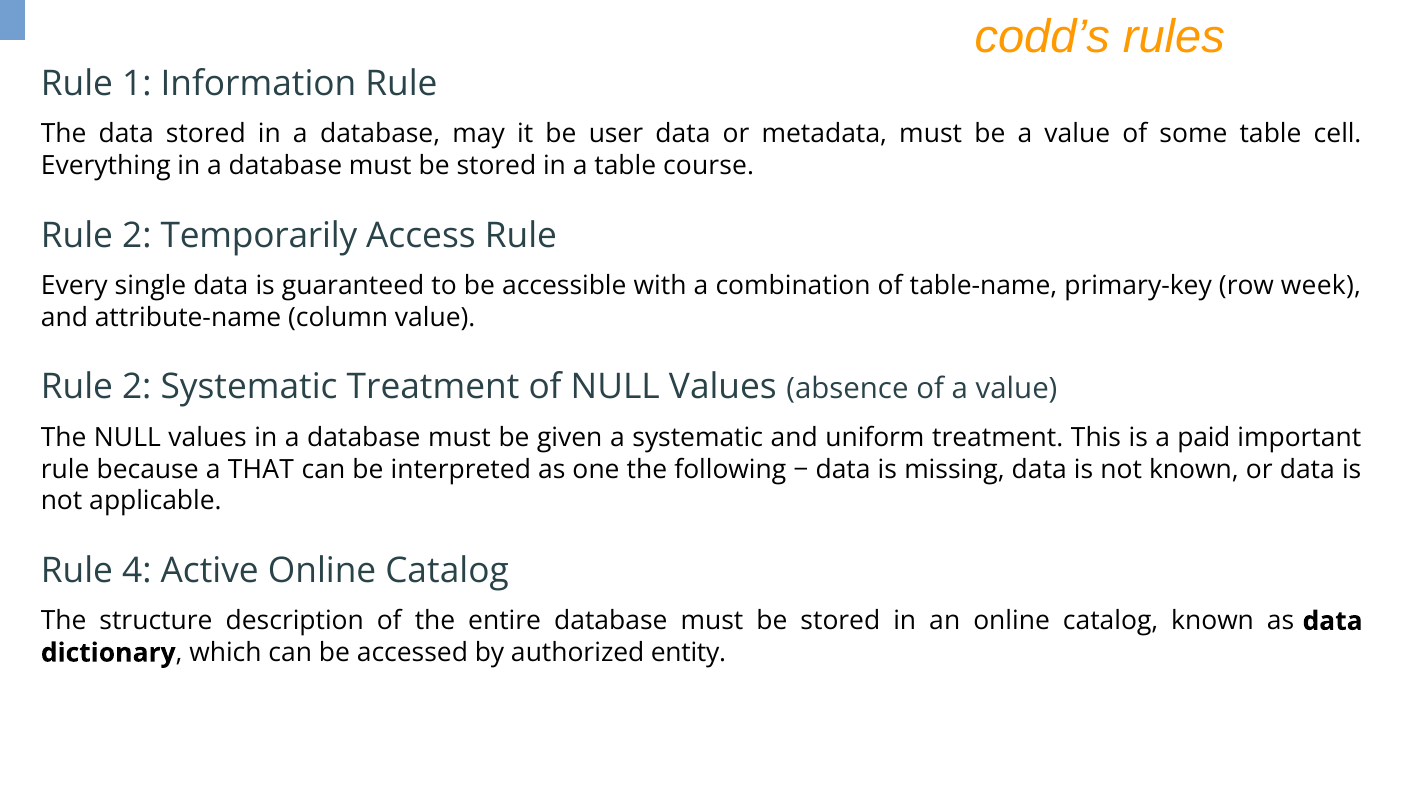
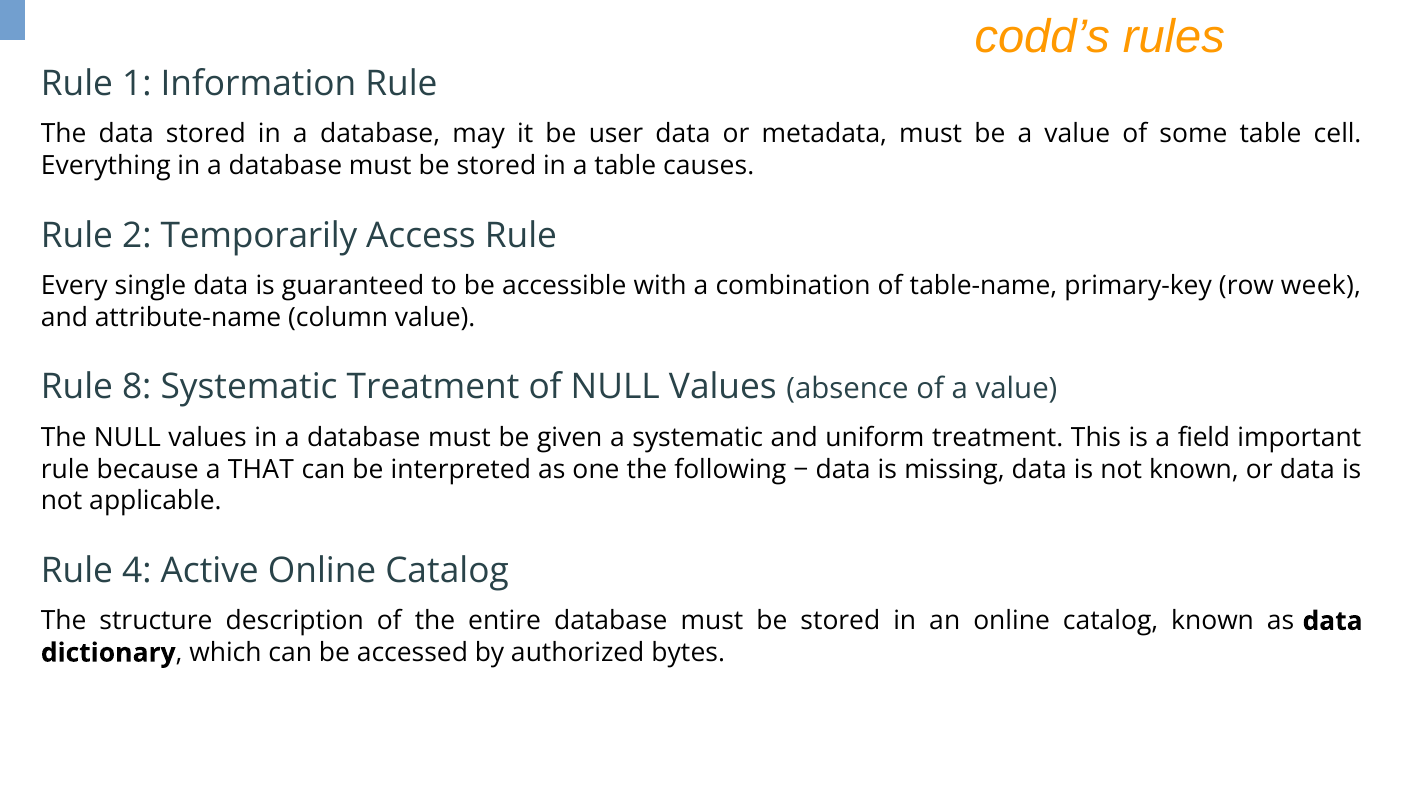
course: course -> causes
2 at (137, 387): 2 -> 8
paid: paid -> field
entity: entity -> bytes
